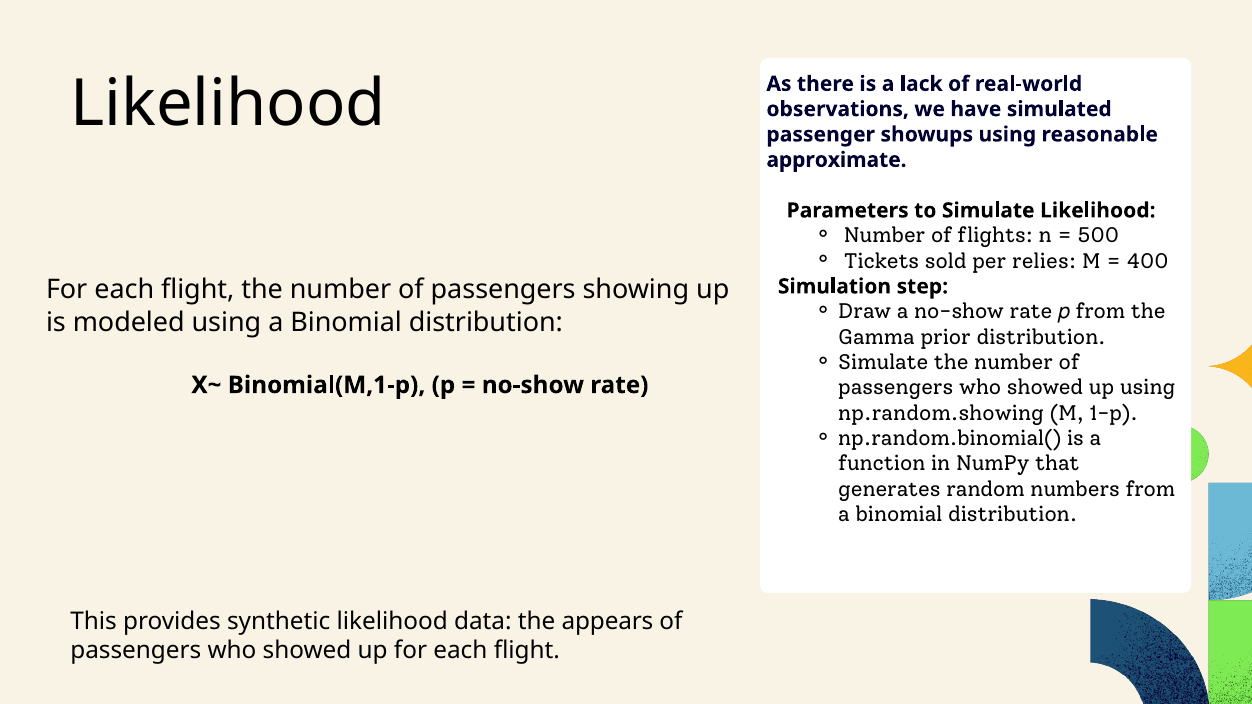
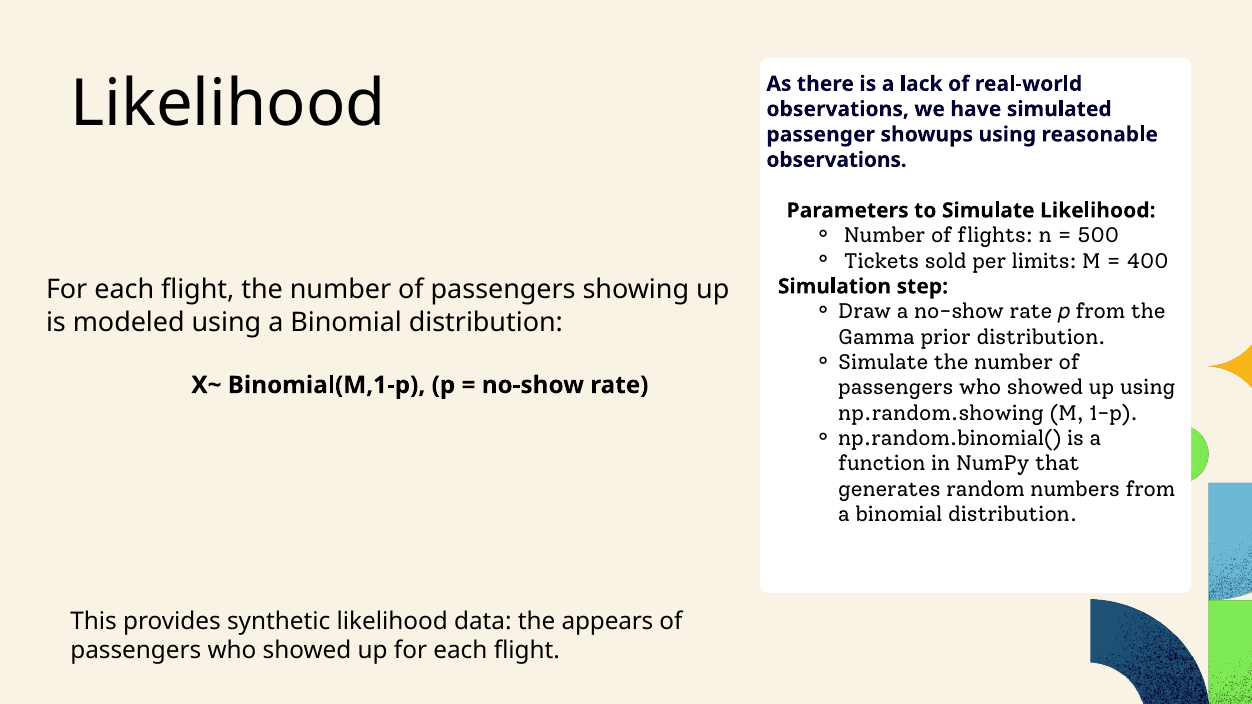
approximate at (836, 160): approximate -> observations
relies: relies -> limits
